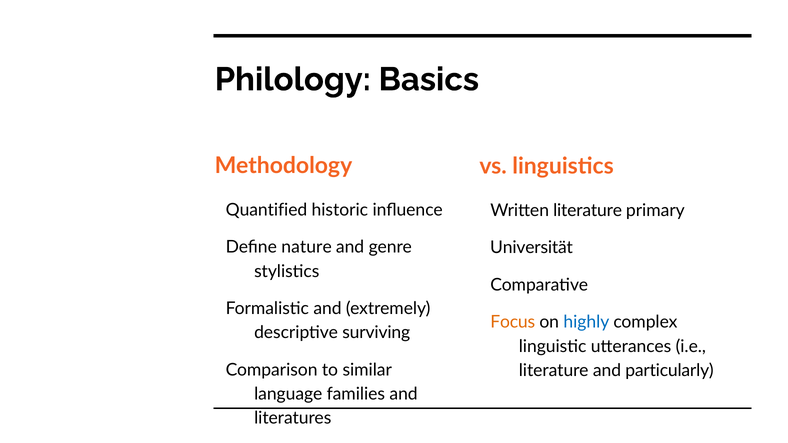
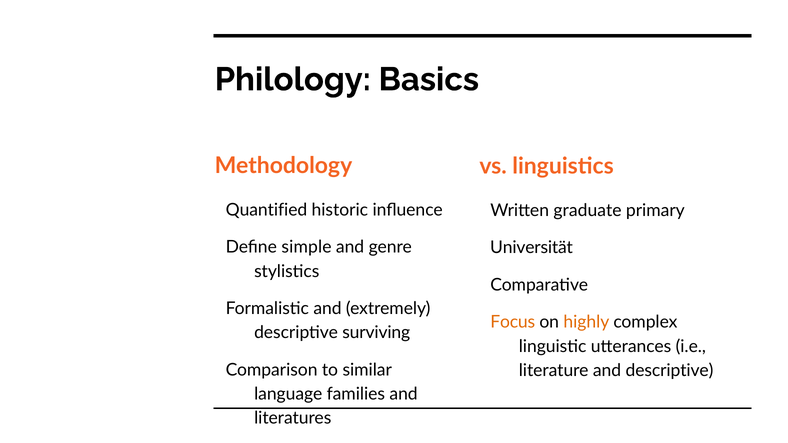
Written literature: literature -> graduate
nature: nature -> simple
highly colour: blue -> orange
and particularly: particularly -> descriptive
